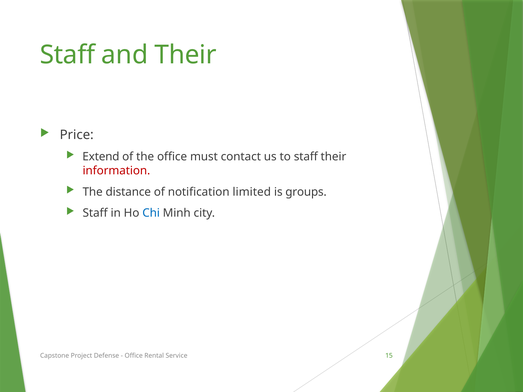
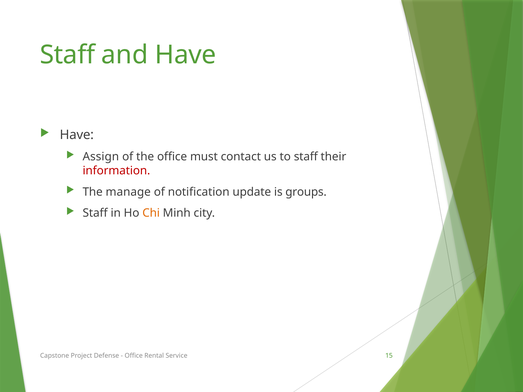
and Their: Their -> Have
Price at (77, 135): Price -> Have
Extend: Extend -> Assign
distance: distance -> manage
limited: limited -> update
Chi colour: blue -> orange
